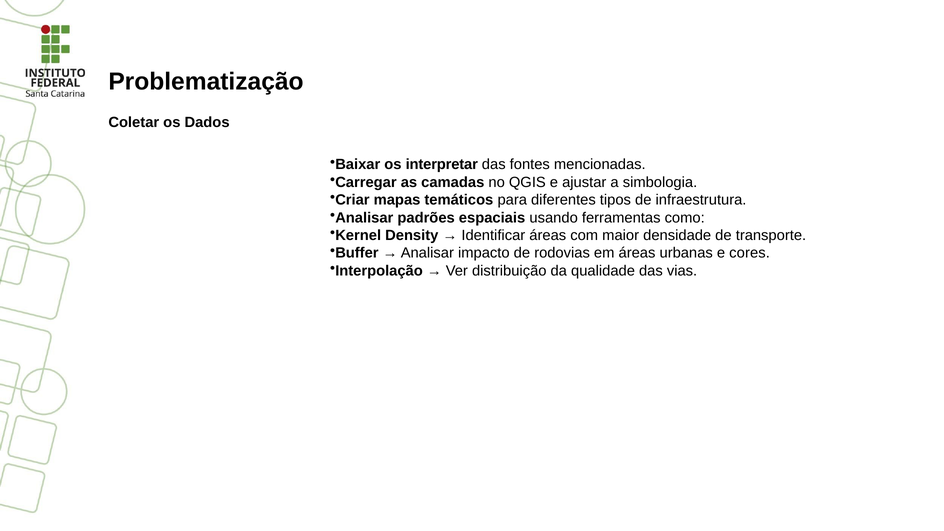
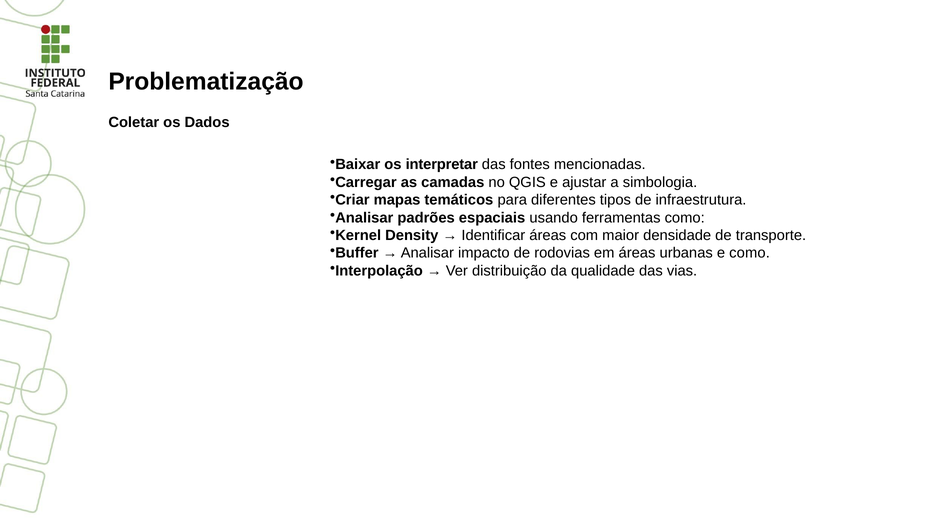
e cores: cores -> como
